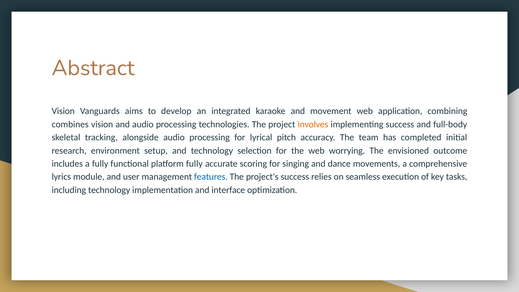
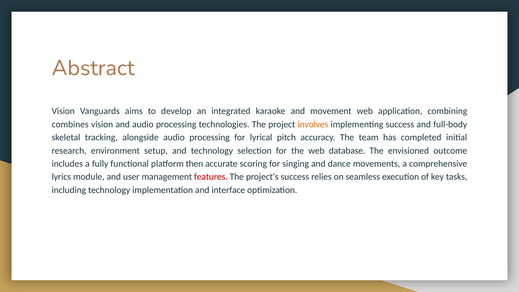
worrying: worrying -> database
platform fully: fully -> then
features colour: blue -> red
